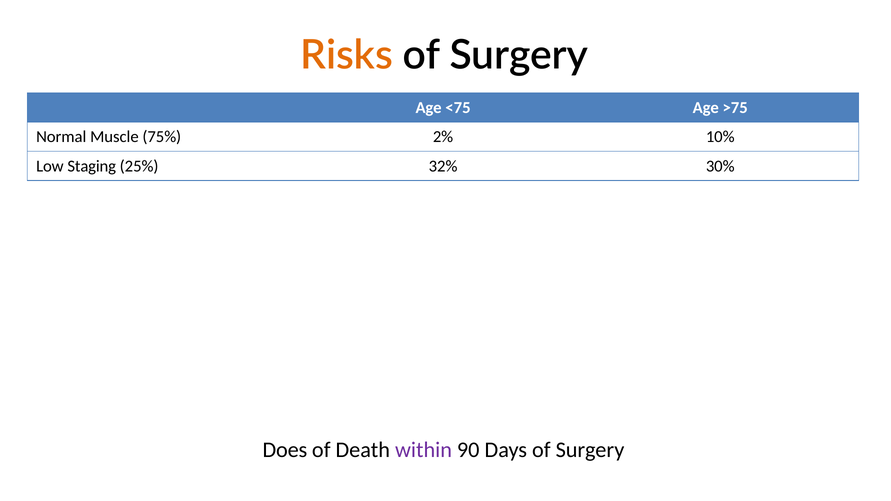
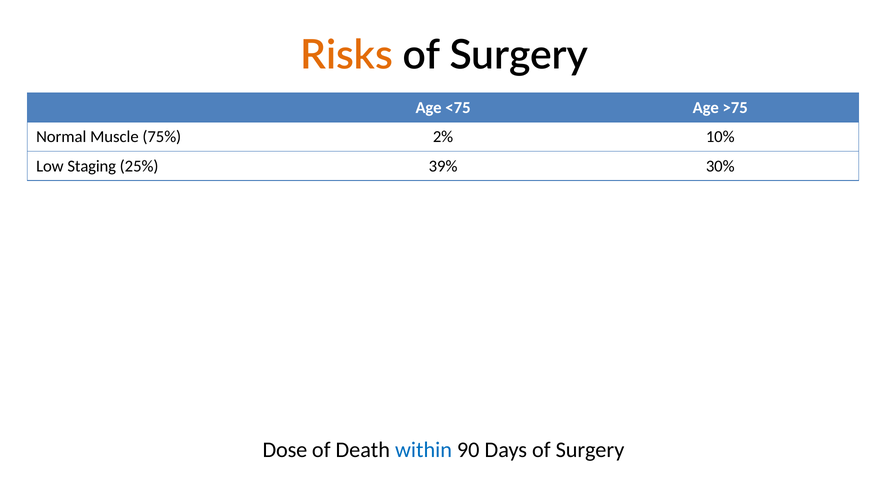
32%: 32% -> 39%
Does: Does -> Dose
within colour: purple -> blue
